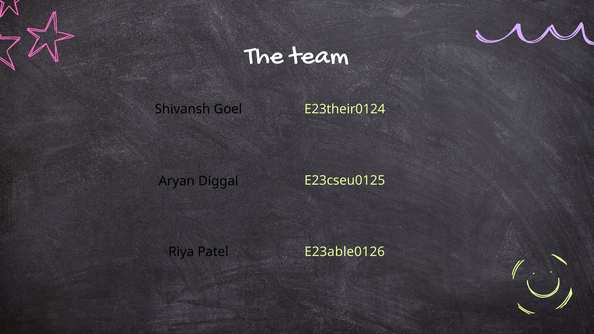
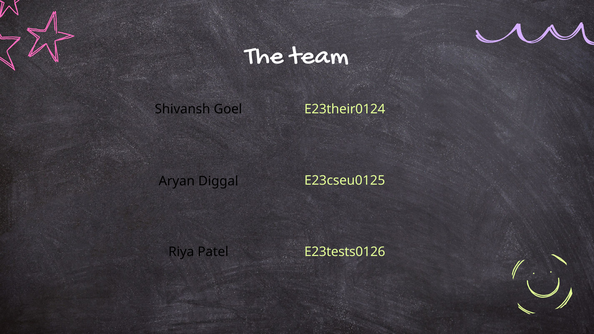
E23able0126: E23able0126 -> E23tests0126
